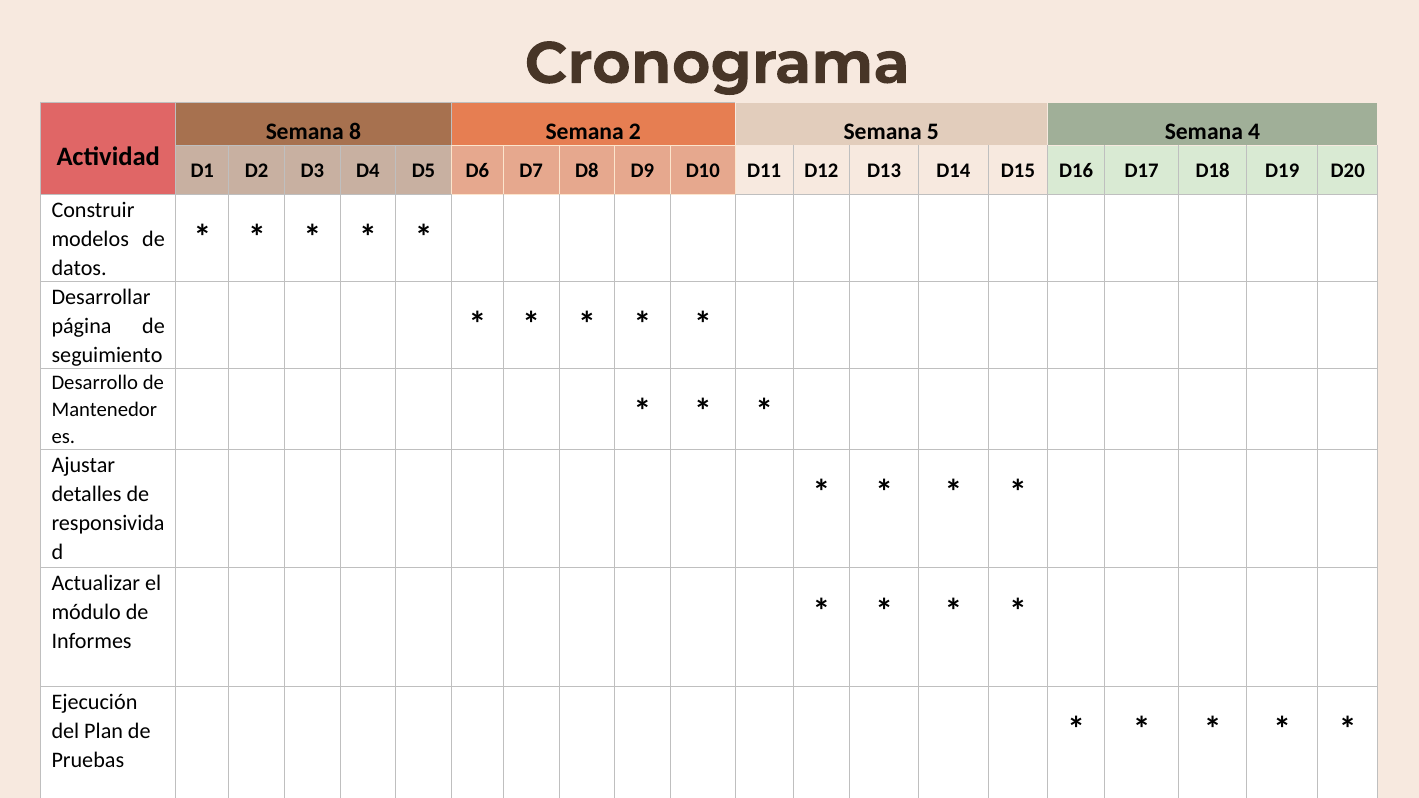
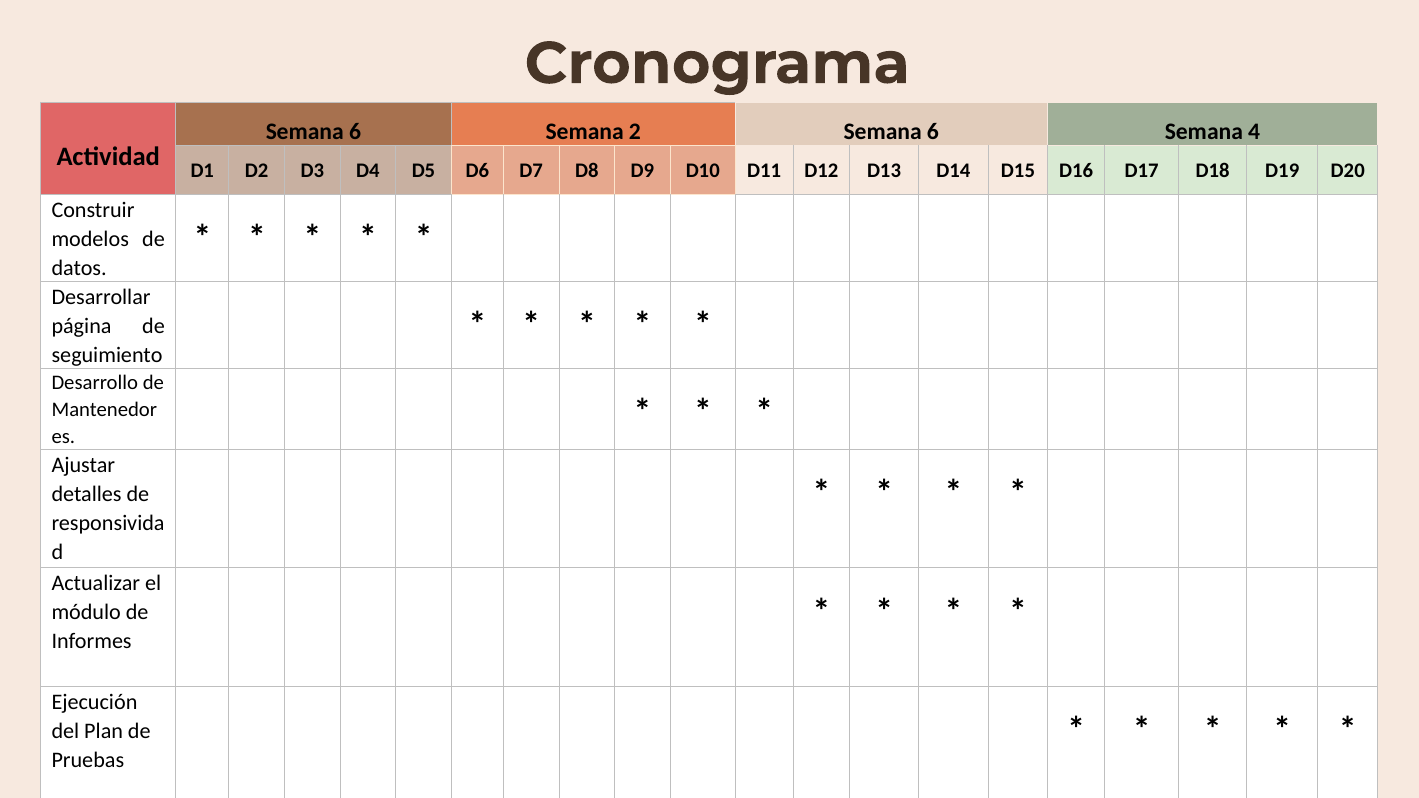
8 at (355, 131): 8 -> 6
2 Semana 5: 5 -> 6
